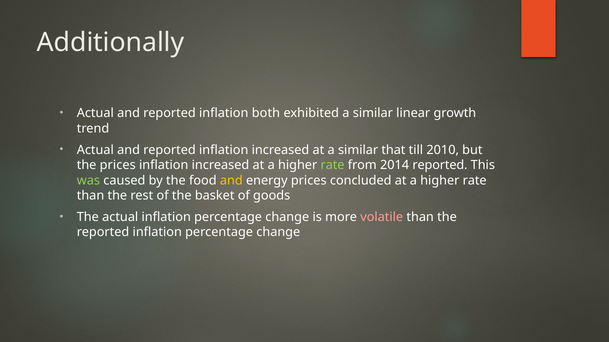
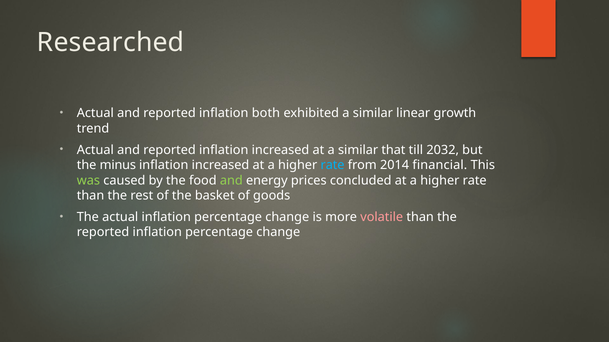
Additionally: Additionally -> Researched
2010: 2010 -> 2032
the prices: prices -> minus
rate at (333, 165) colour: light green -> light blue
2014 reported: reported -> financial
and at (231, 181) colour: yellow -> light green
